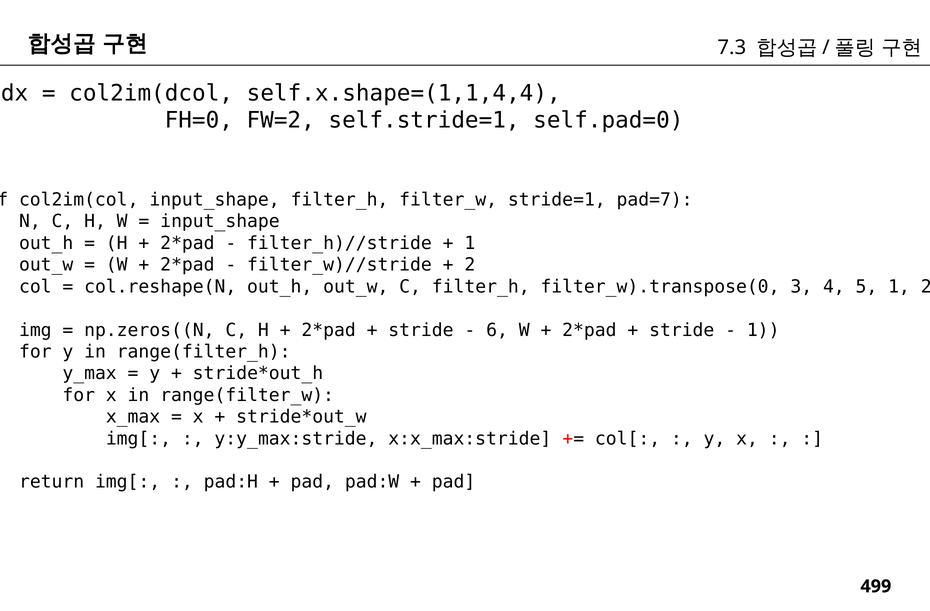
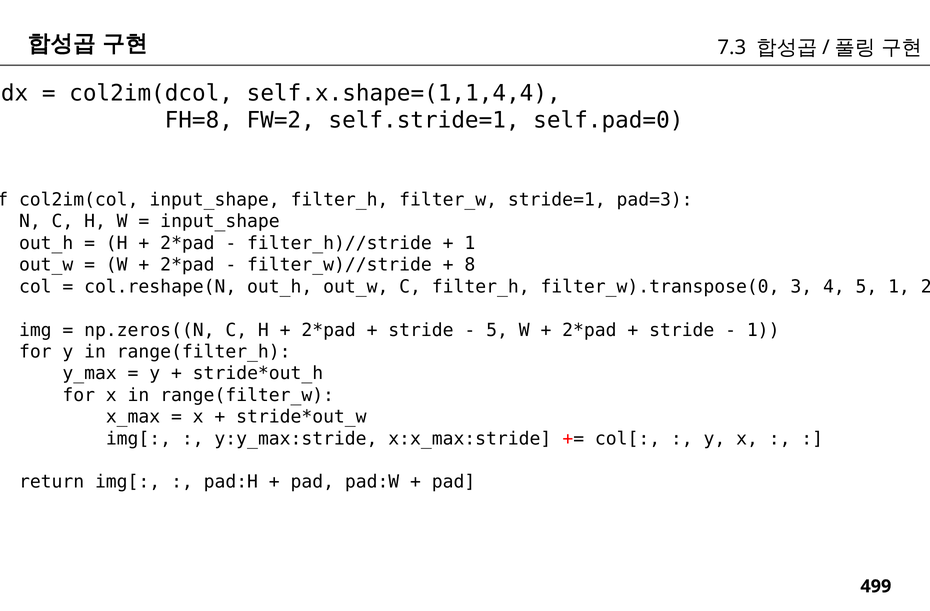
FH=0: FH=0 -> FH=8
pad=7: pad=7 -> pad=3
2 at (470, 265): 2 -> 8
6 at (497, 330): 6 -> 5
